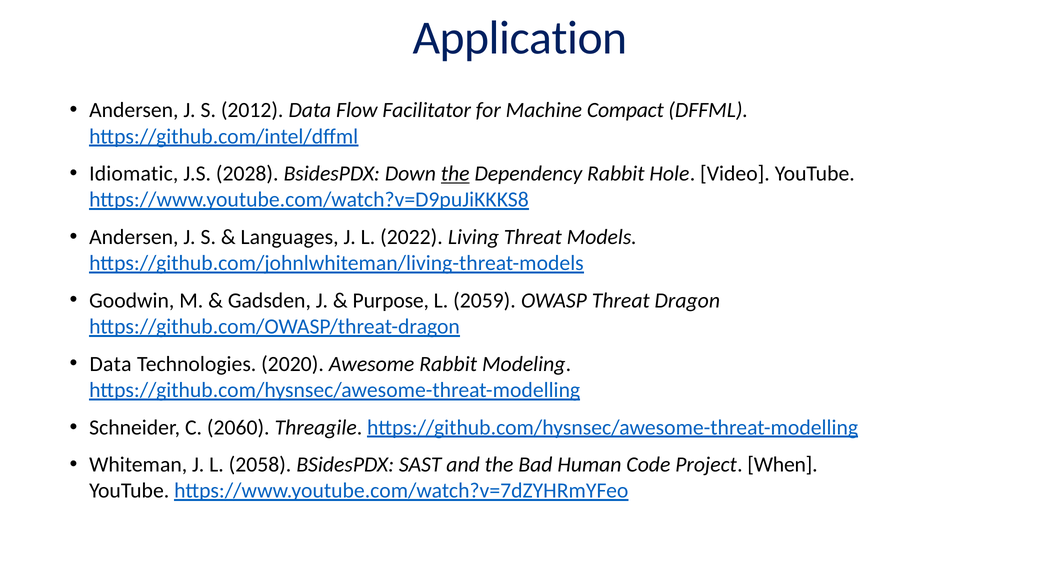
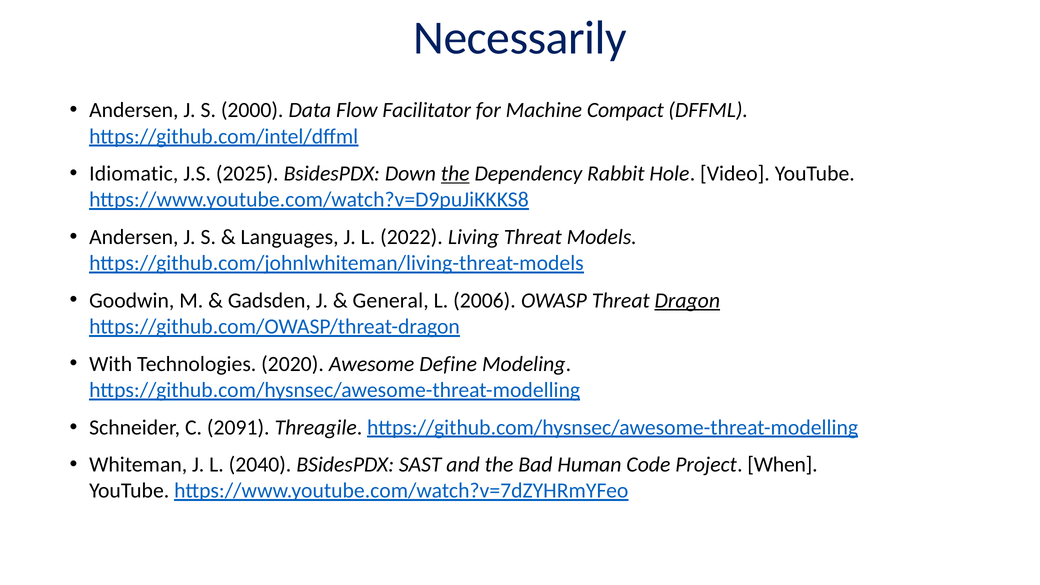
Application: Application -> Necessarily
2012: 2012 -> 2000
2028: 2028 -> 2025
Purpose: Purpose -> General
2059: 2059 -> 2006
Dragon underline: none -> present
Data at (111, 364): Data -> With
Awesome Rabbit: Rabbit -> Define
2060: 2060 -> 2091
2058: 2058 -> 2040
